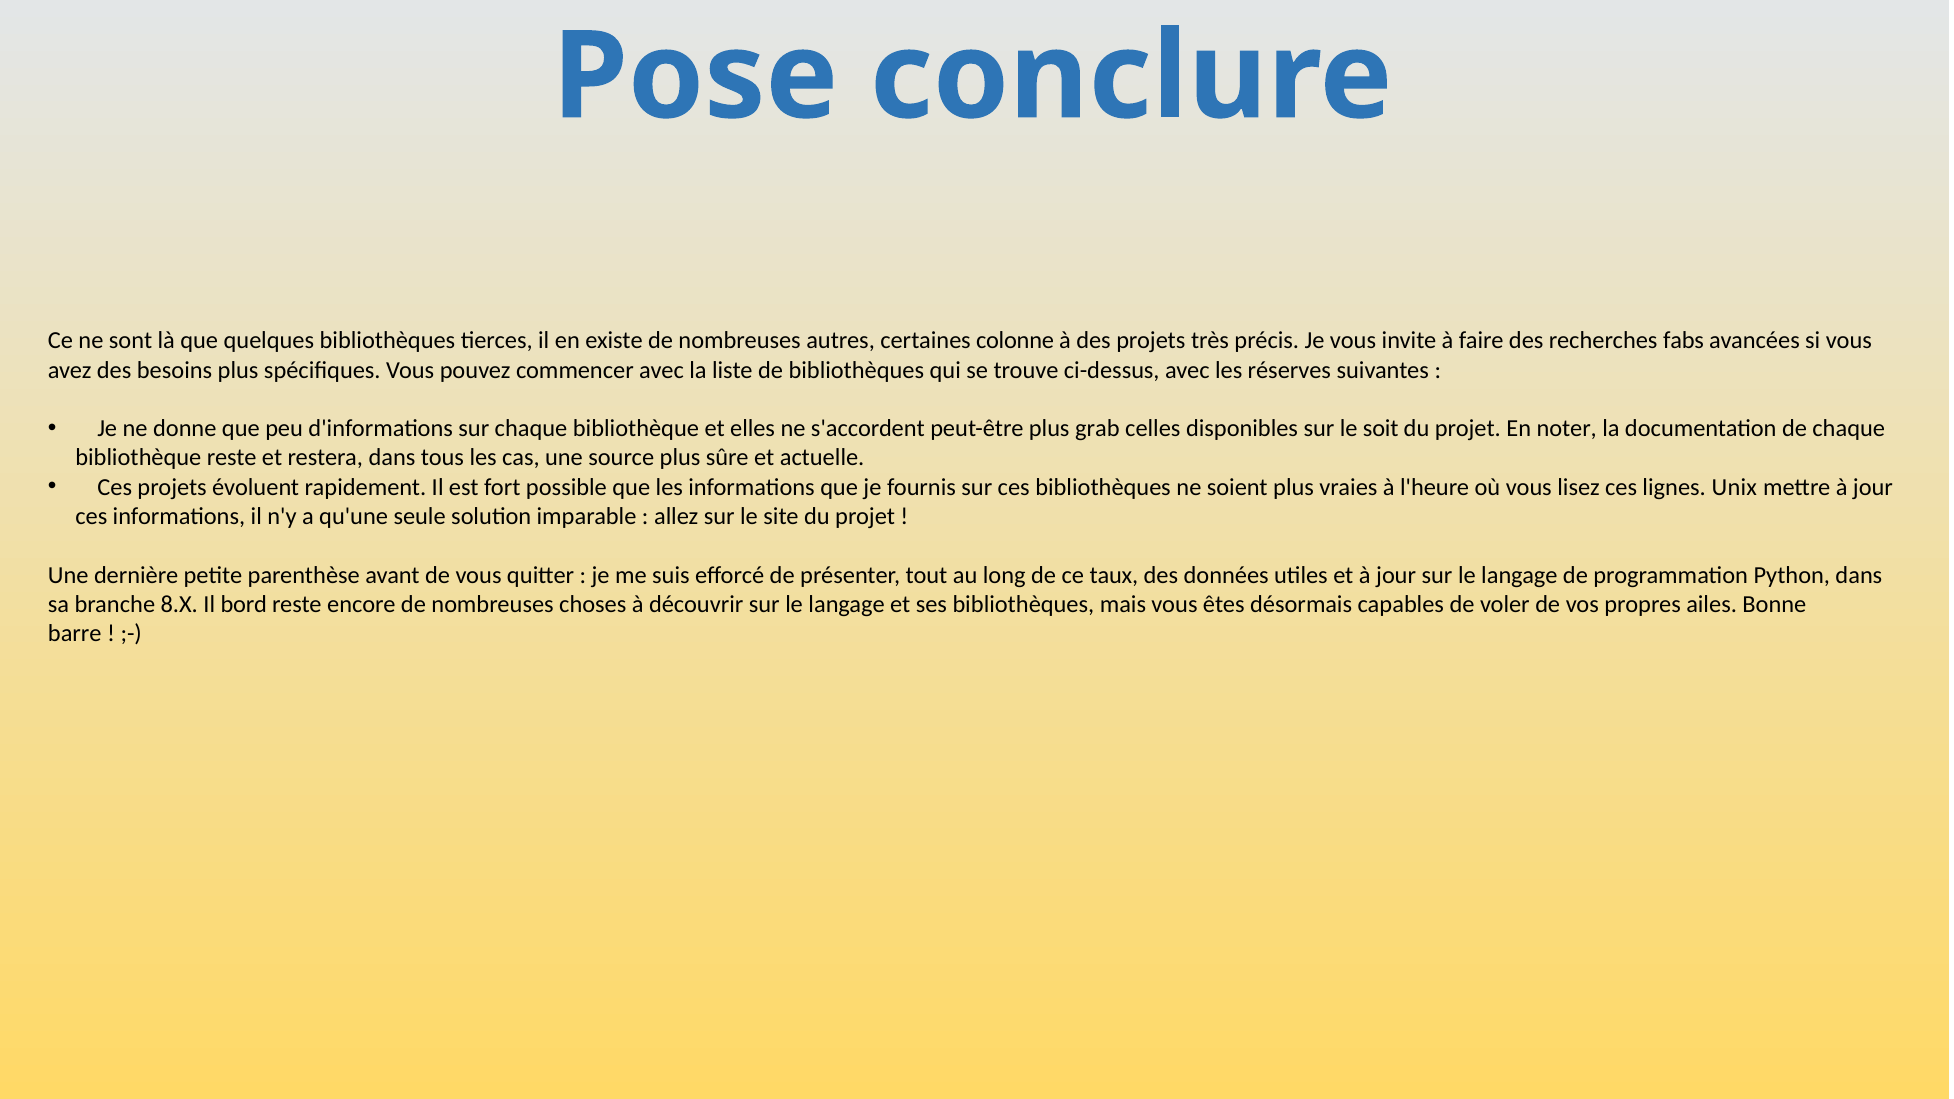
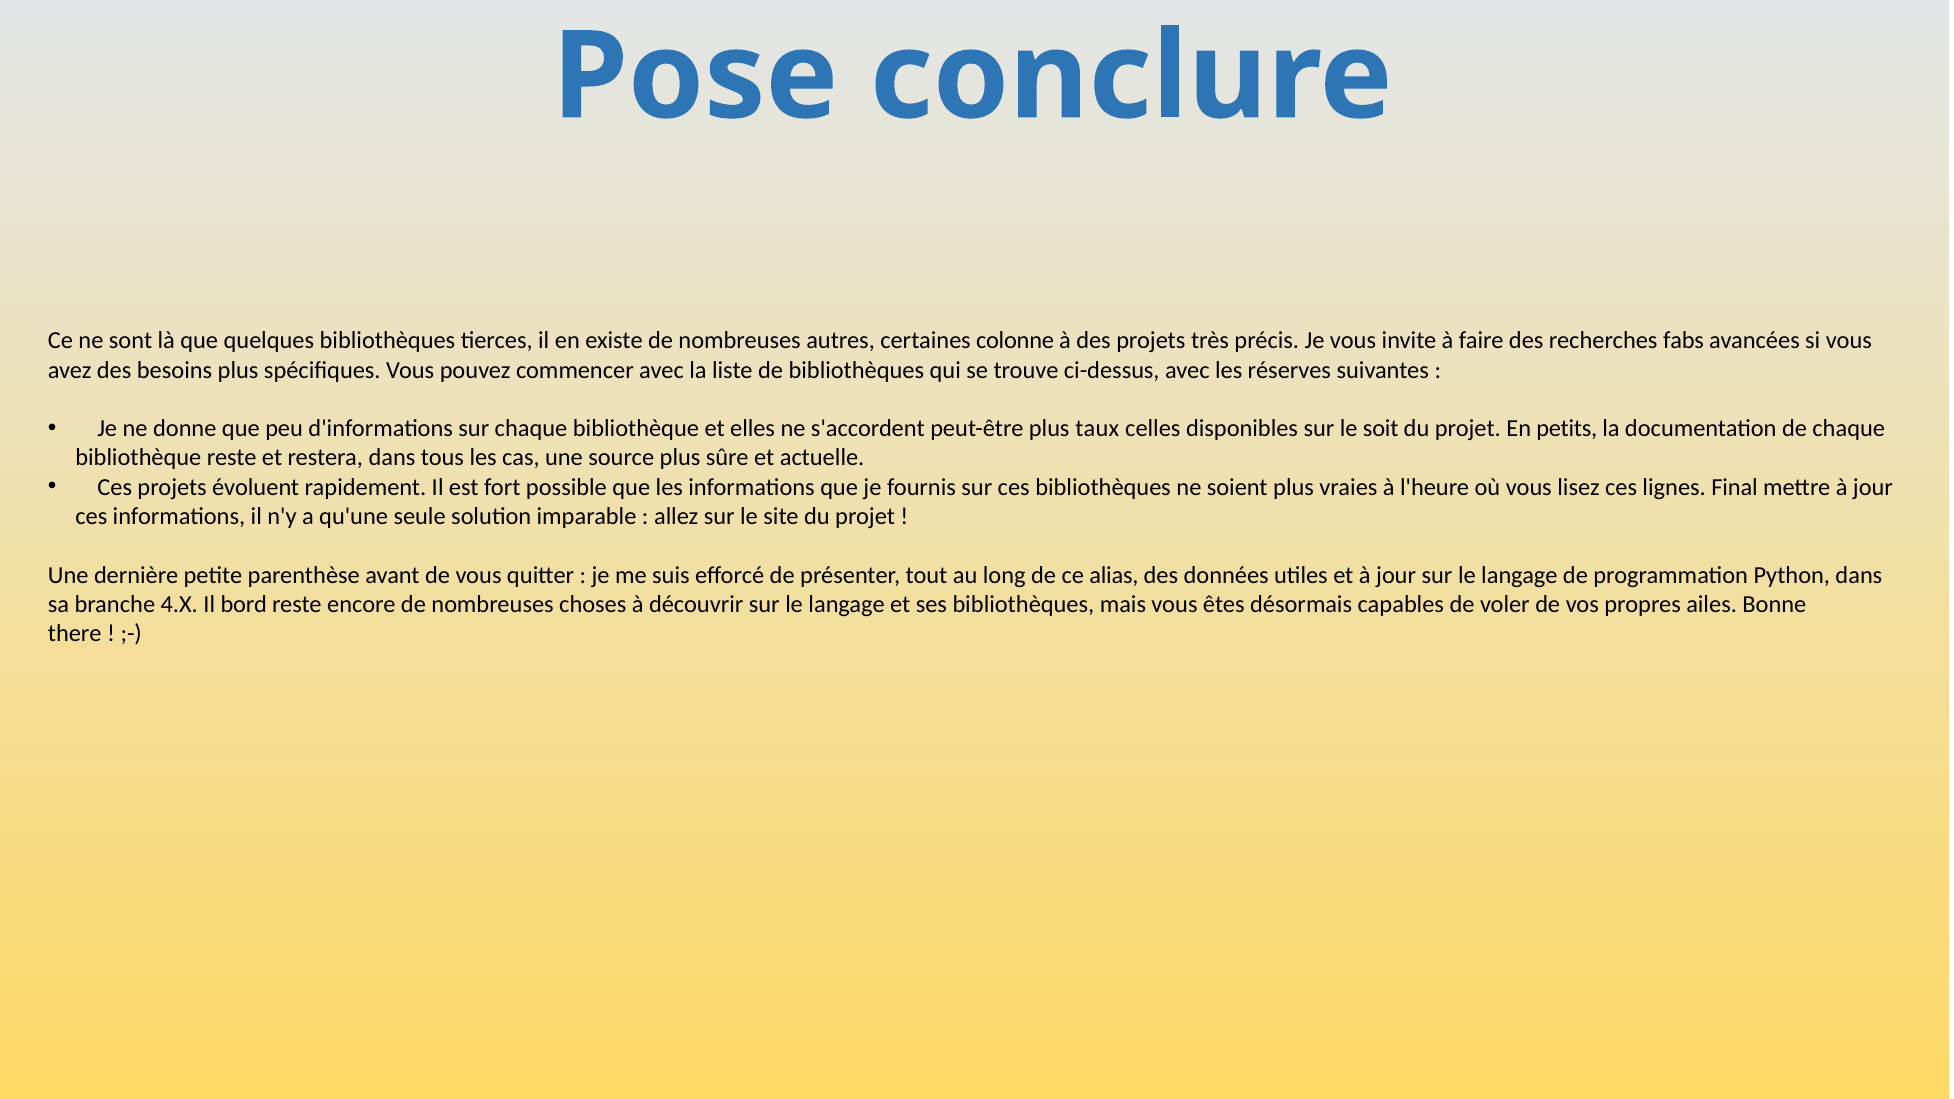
grab: grab -> taux
noter: noter -> petits
Unix: Unix -> Final
taux: taux -> alias
8.X: 8.X -> 4.X
barre: barre -> there
